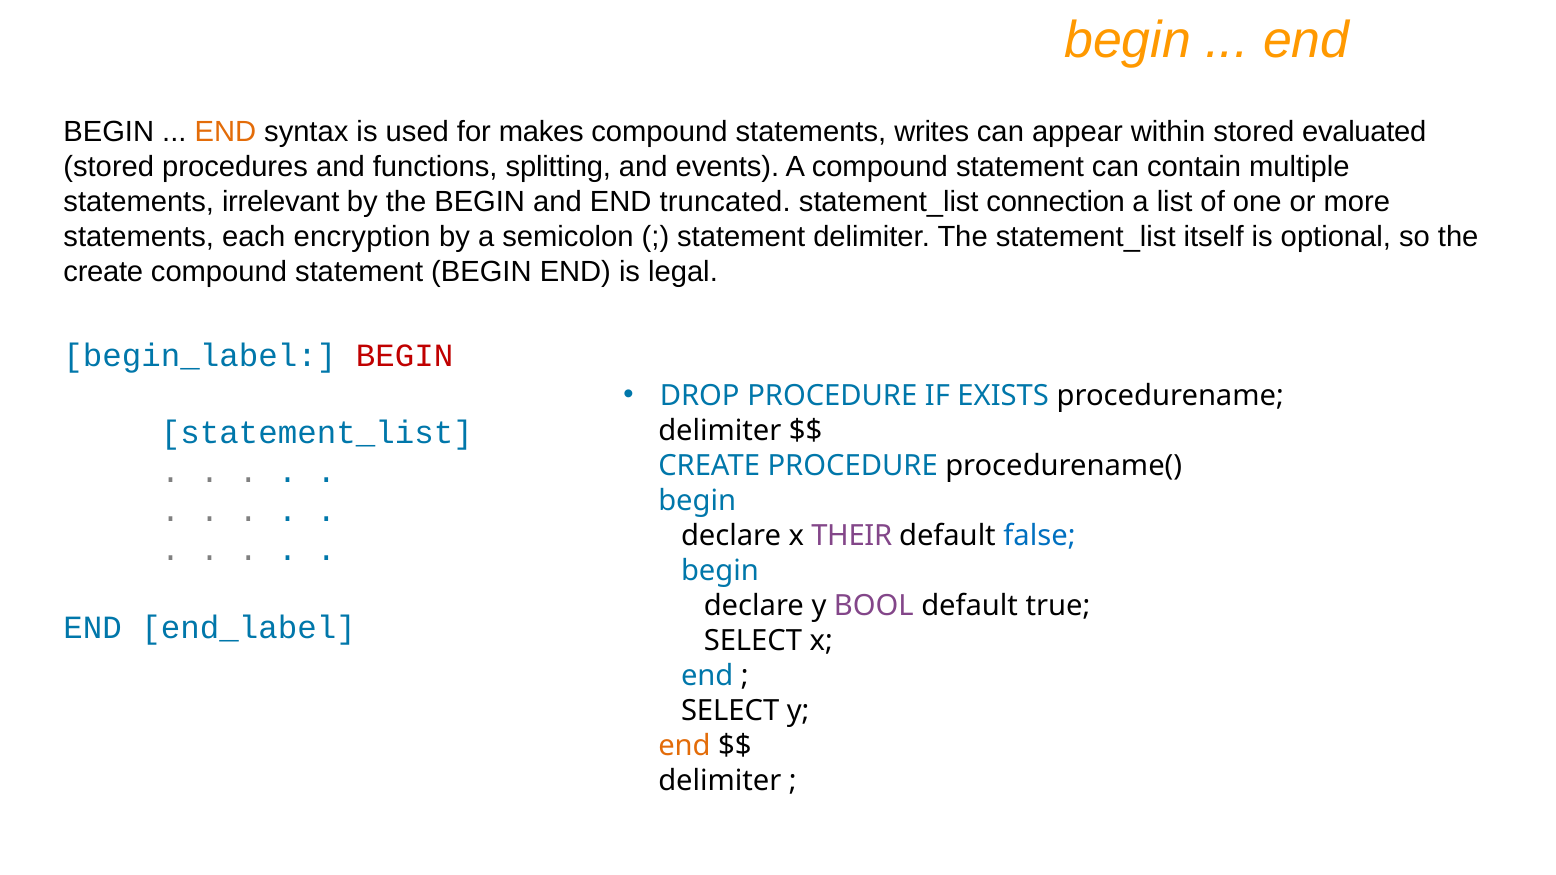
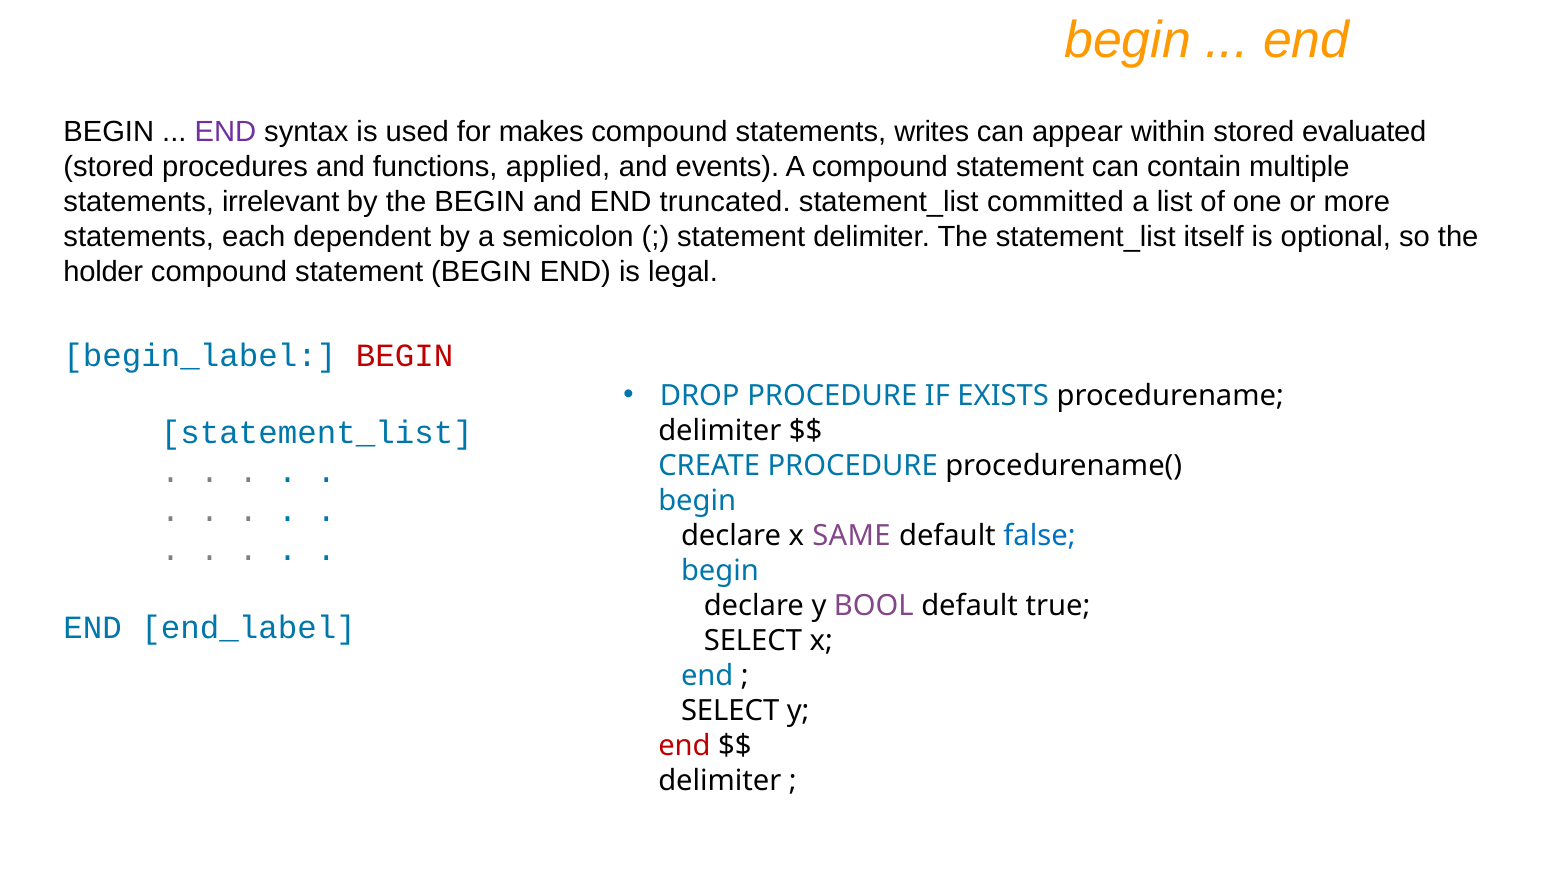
END at (225, 132) colour: orange -> purple
splitting: splitting -> applied
connection: connection -> committed
encryption: encryption -> dependent
create at (103, 272): create -> holder
THEIR: THEIR -> SAME
end at (684, 746) colour: orange -> red
